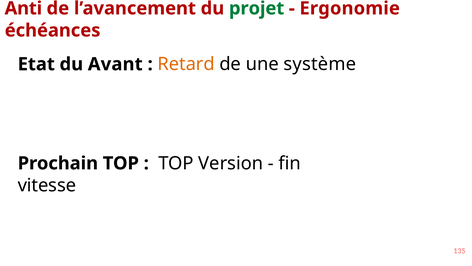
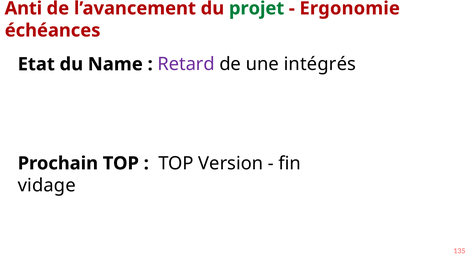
Avant: Avant -> Name
Retard colour: orange -> purple
système: système -> intégrés
vitesse: vitesse -> vidage
